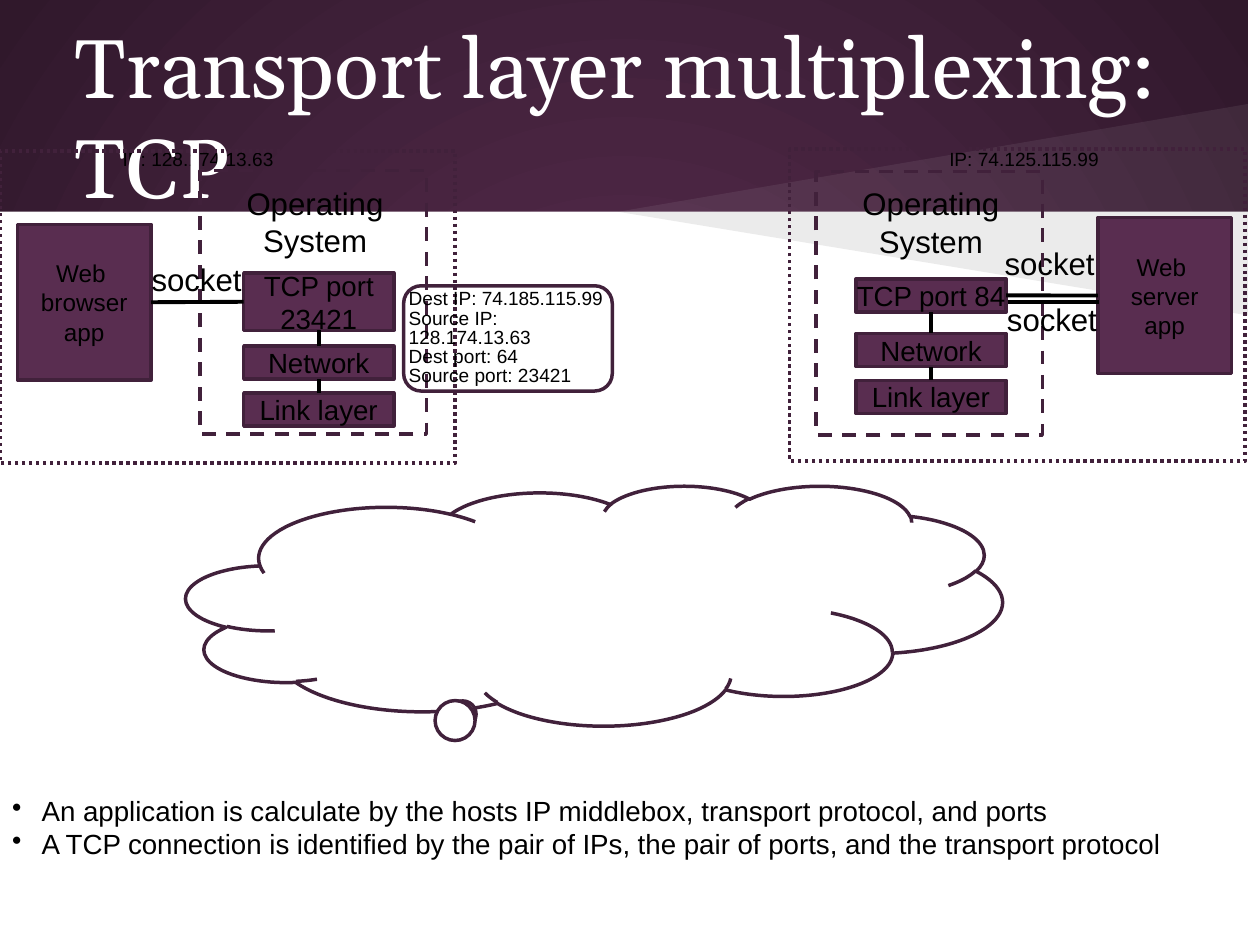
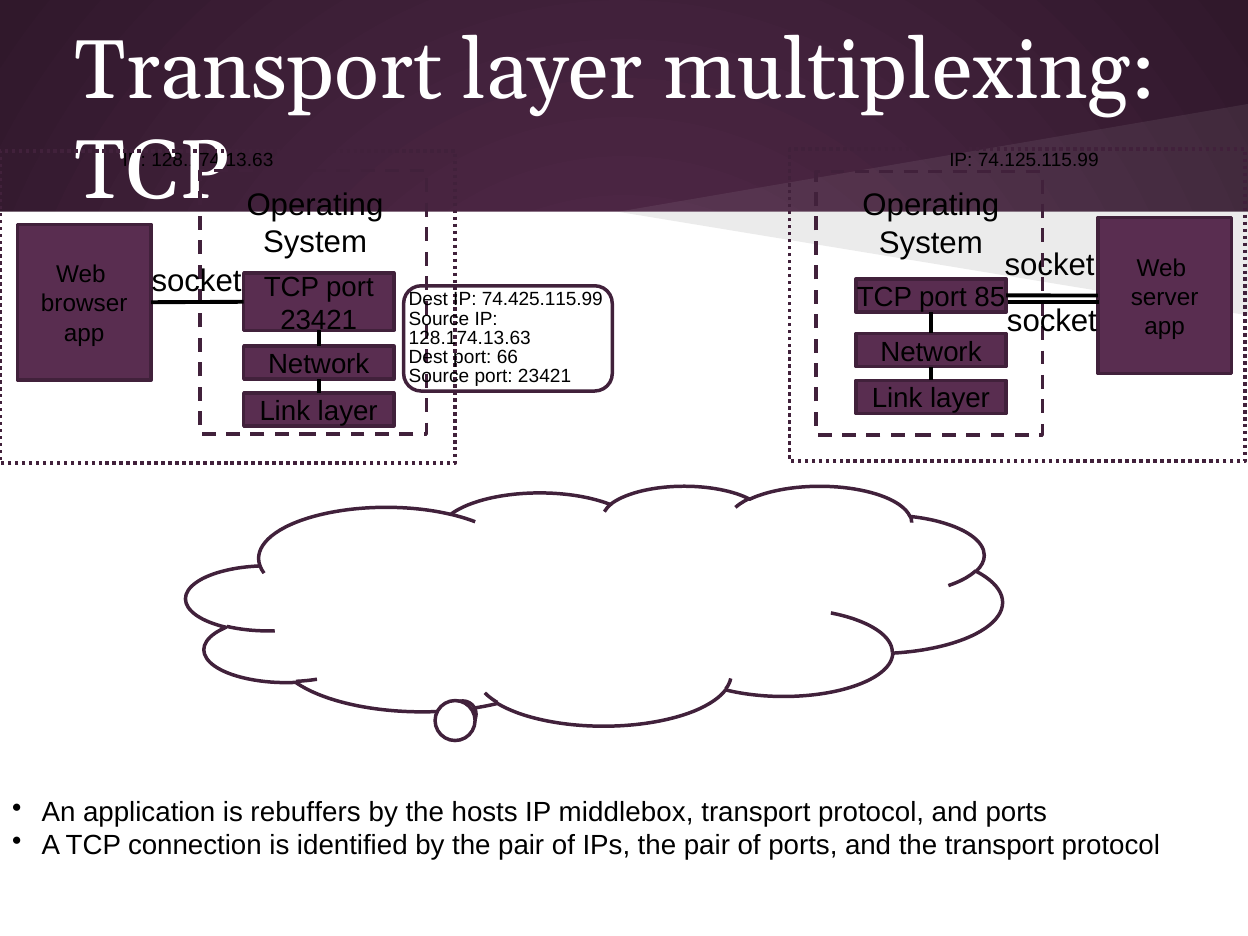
84: 84 -> 85
74.185.115.99: 74.185.115.99 -> 74.425.115.99
64: 64 -> 66
calculate: calculate -> rebuffers
